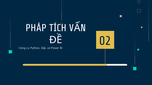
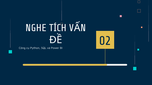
PHÁP: PHÁP -> NGHE
